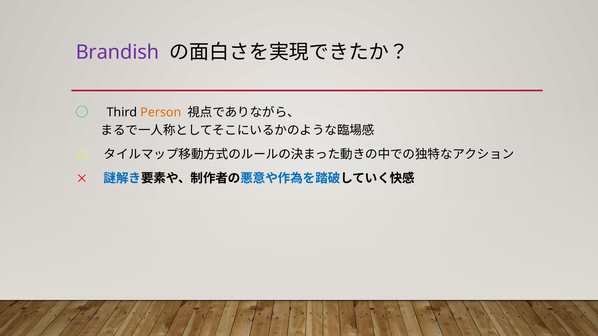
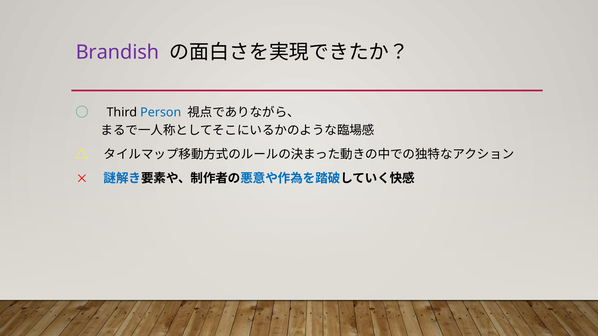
Person colour: orange -> blue
